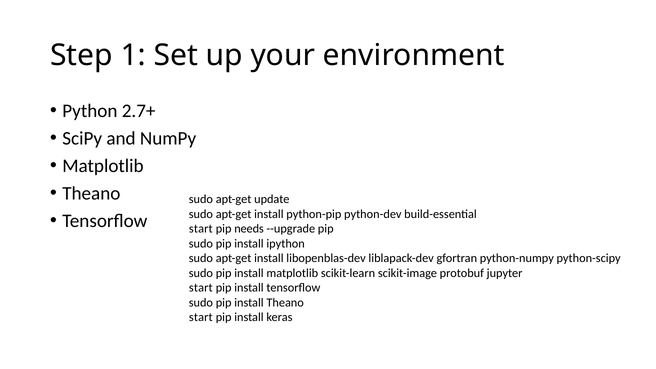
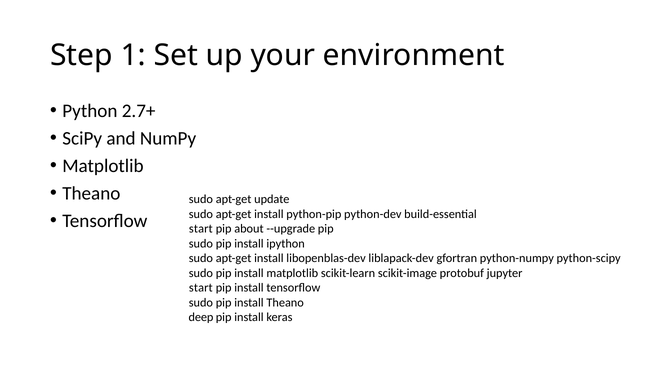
needs: needs -> about
start at (201, 317): start -> deep
